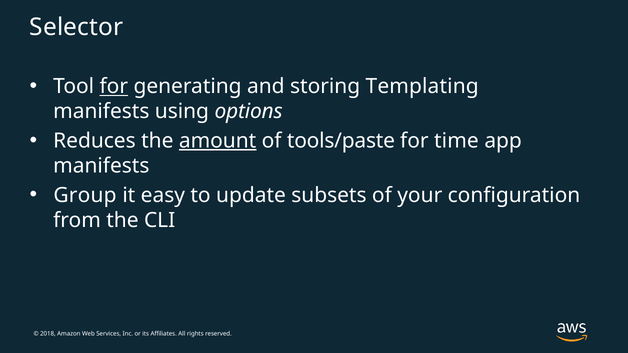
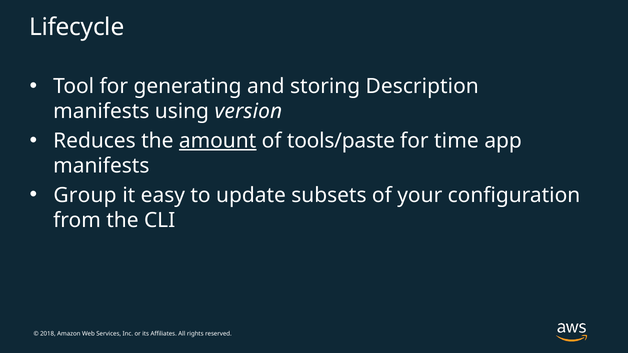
Selector: Selector -> Lifecycle
for at (114, 86) underline: present -> none
Templating: Templating -> Description
options: options -> version
